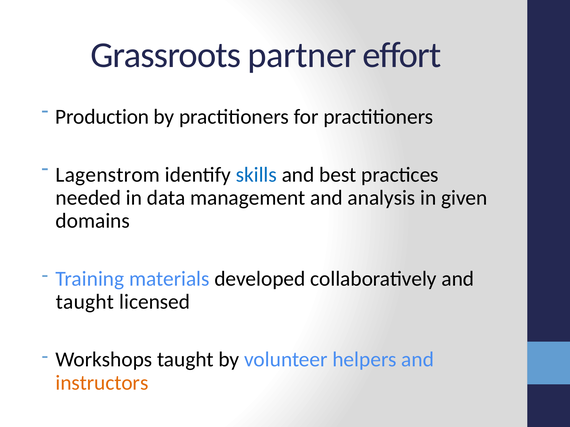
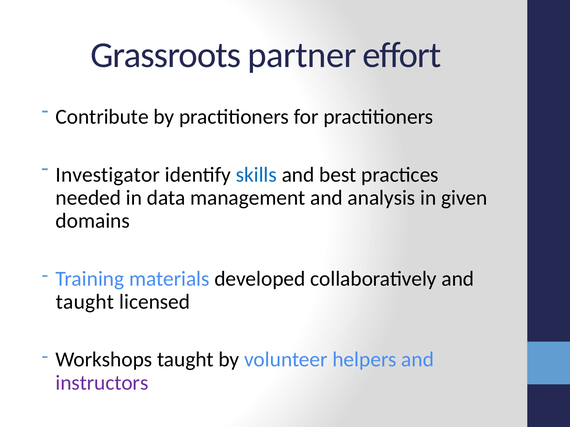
Production: Production -> Contribute
Lagenstrom: Lagenstrom -> Investigator
instructors colour: orange -> purple
